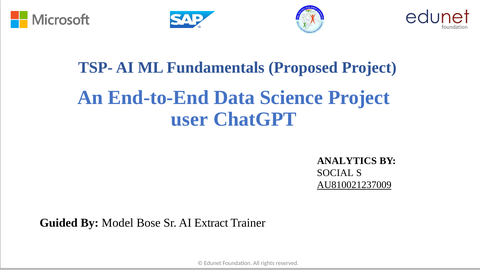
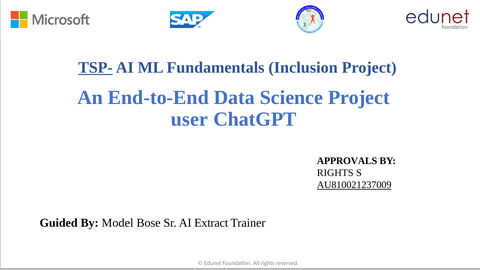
TSP- underline: none -> present
Proposed: Proposed -> Inclusion
ANALYTICS: ANALYTICS -> APPROVALS
SOCIAL at (335, 173): SOCIAL -> RIGHTS
